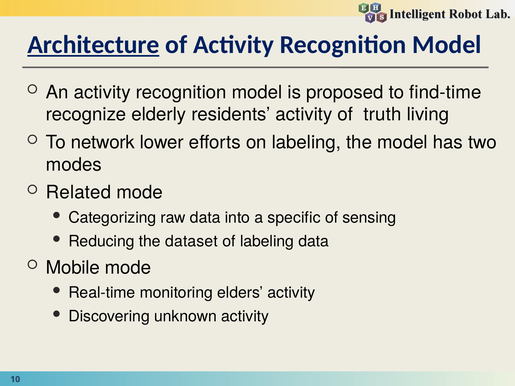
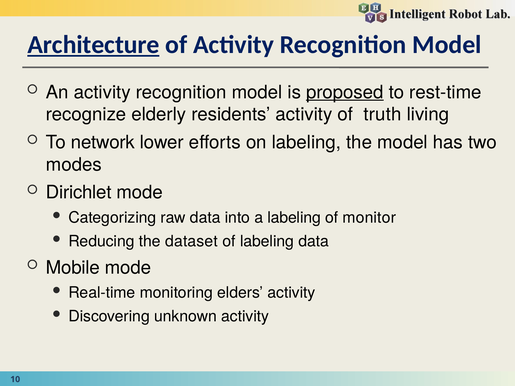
proposed underline: none -> present
find-time: find-time -> rest-time
Related: Related -> Dirichlet
a specific: specific -> labeling
sensing: sensing -> monitor
